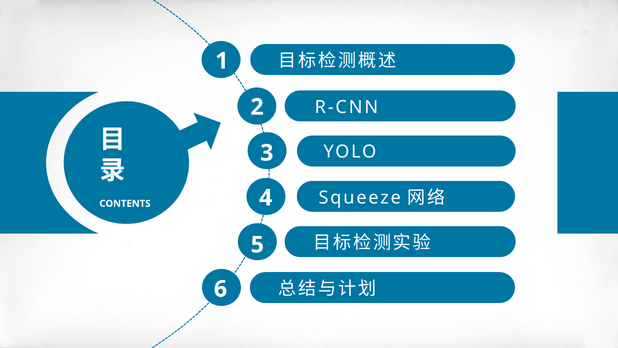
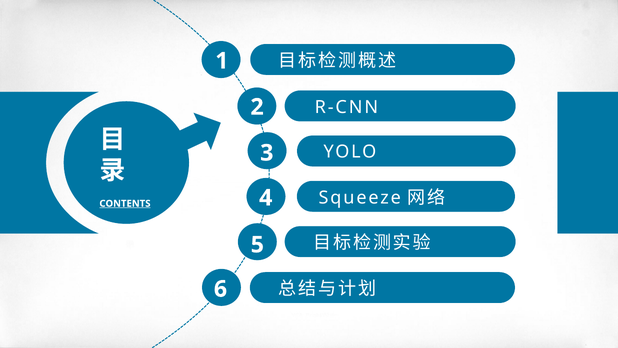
CONTENTS underline: none -> present
